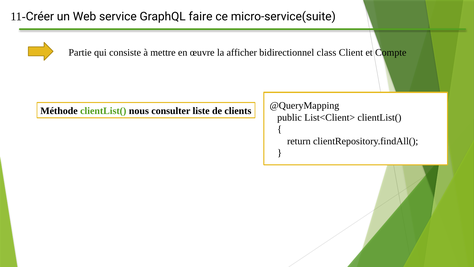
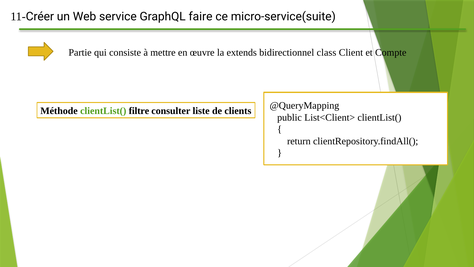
afficher: afficher -> extends
nous: nous -> filtre
